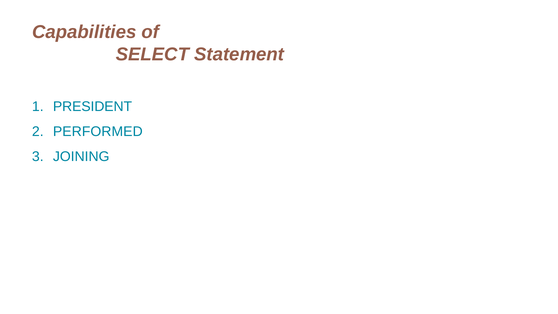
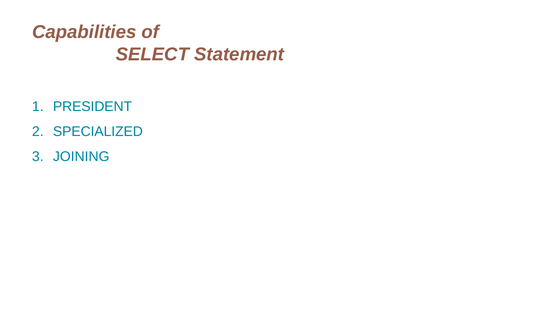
PERFORMED: PERFORMED -> SPECIALIZED
